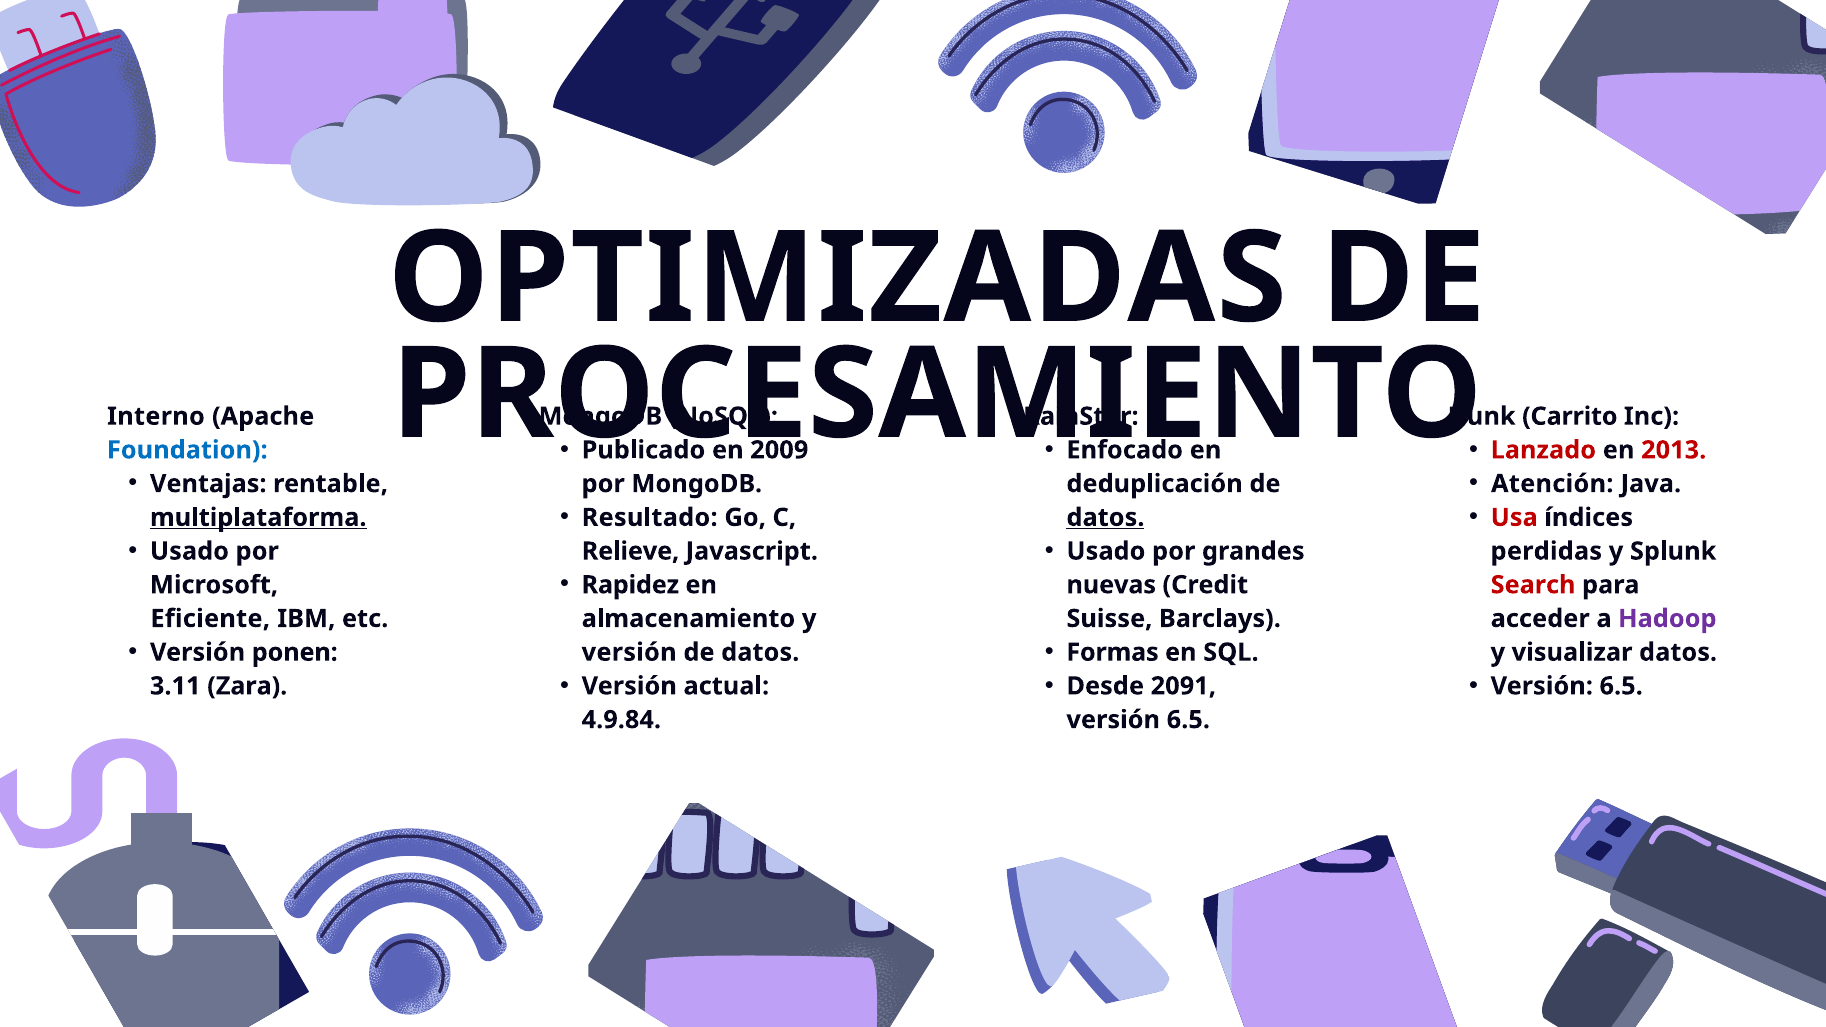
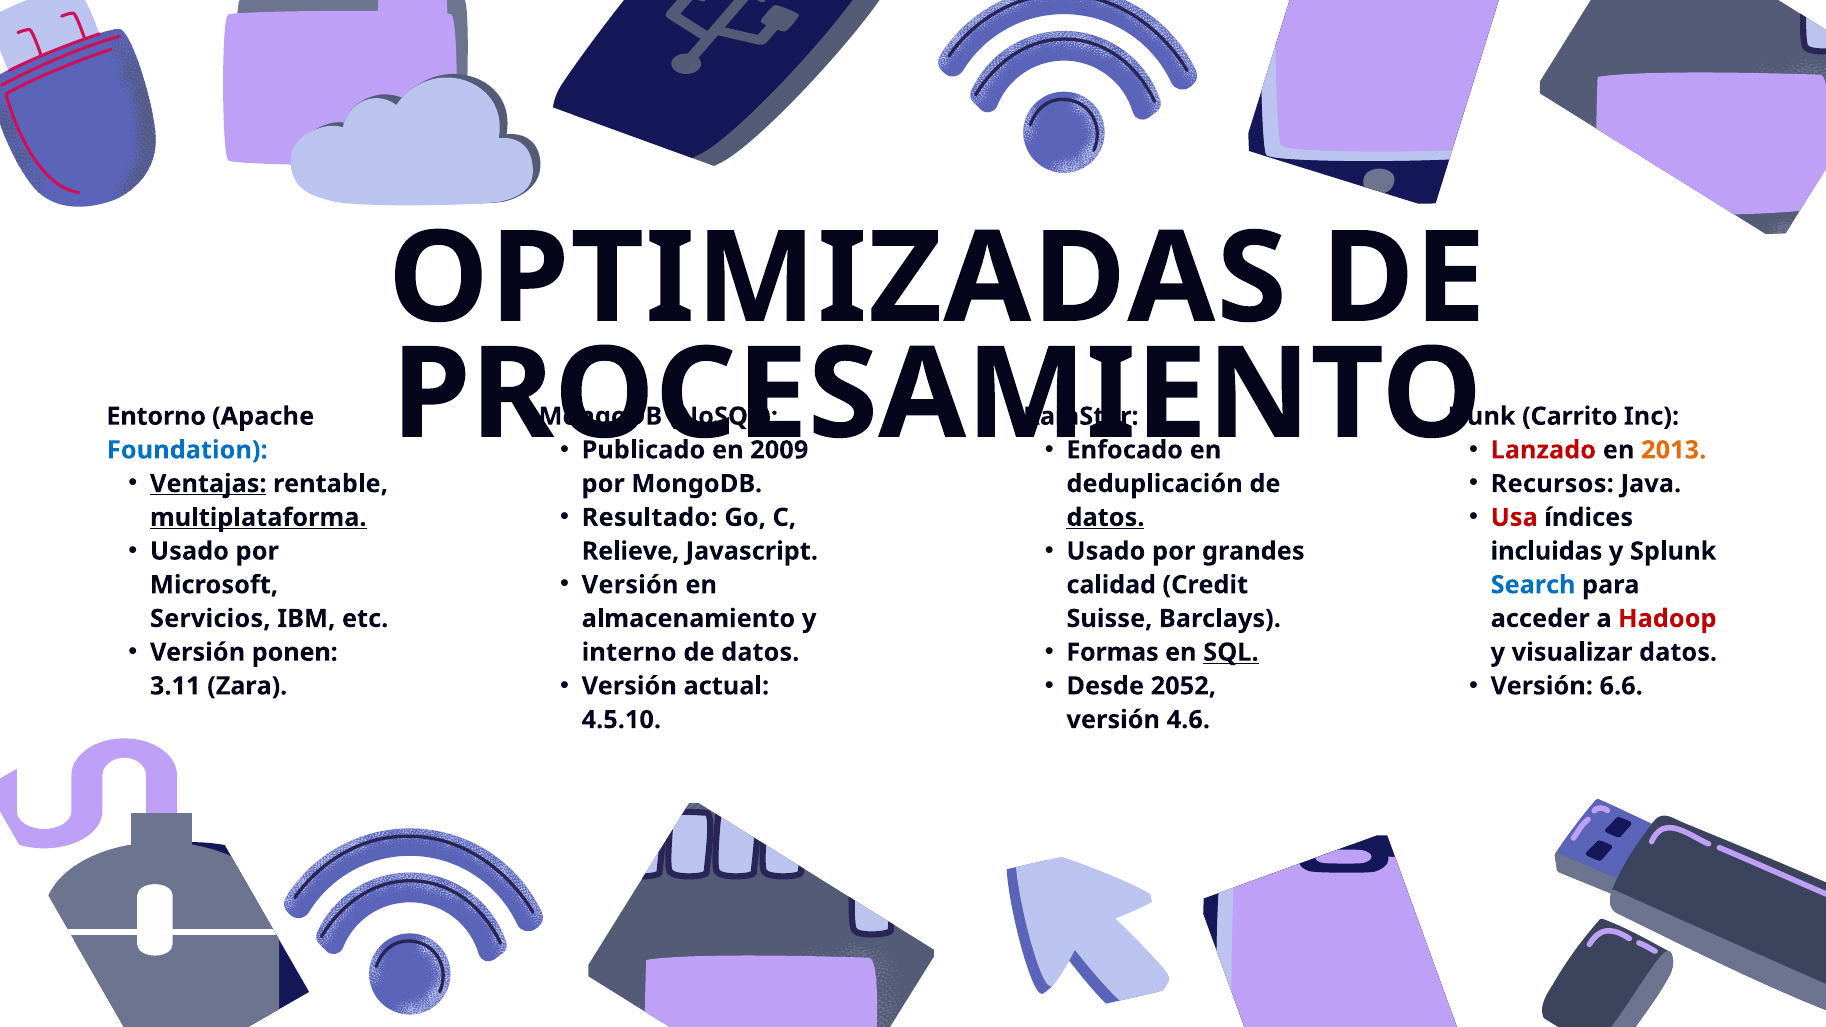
Interno: Interno -> Entorno
2013 colour: red -> orange
Ventajas underline: none -> present
Atención: Atención -> Recursos
perdidas: perdidas -> incluidas
Rapidez at (630, 585): Rapidez -> Versión
nuevas: nuevas -> calidad
Search colour: red -> blue
Eficiente: Eficiente -> Servicios
Hadoop colour: purple -> red
SQL underline: none -> present
versión at (629, 652): versión -> interno
2091: 2091 -> 2052
6.5 at (1621, 686): 6.5 -> 6.6
4.9.84: 4.9.84 -> 4.5.10
6.5 at (1188, 720): 6.5 -> 4.6
